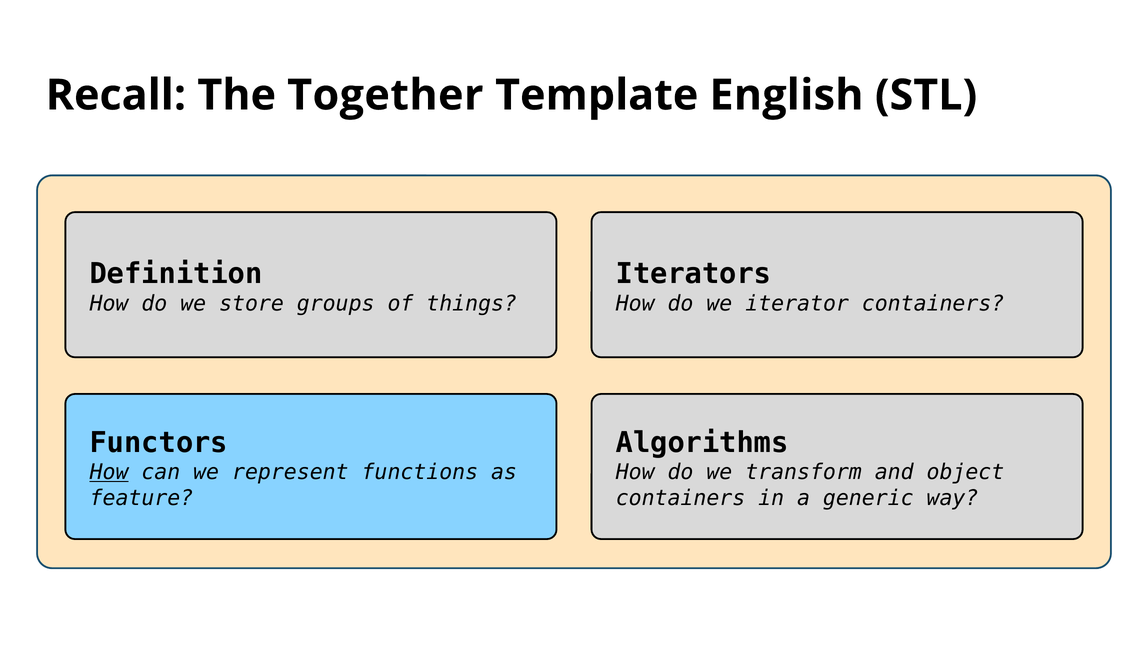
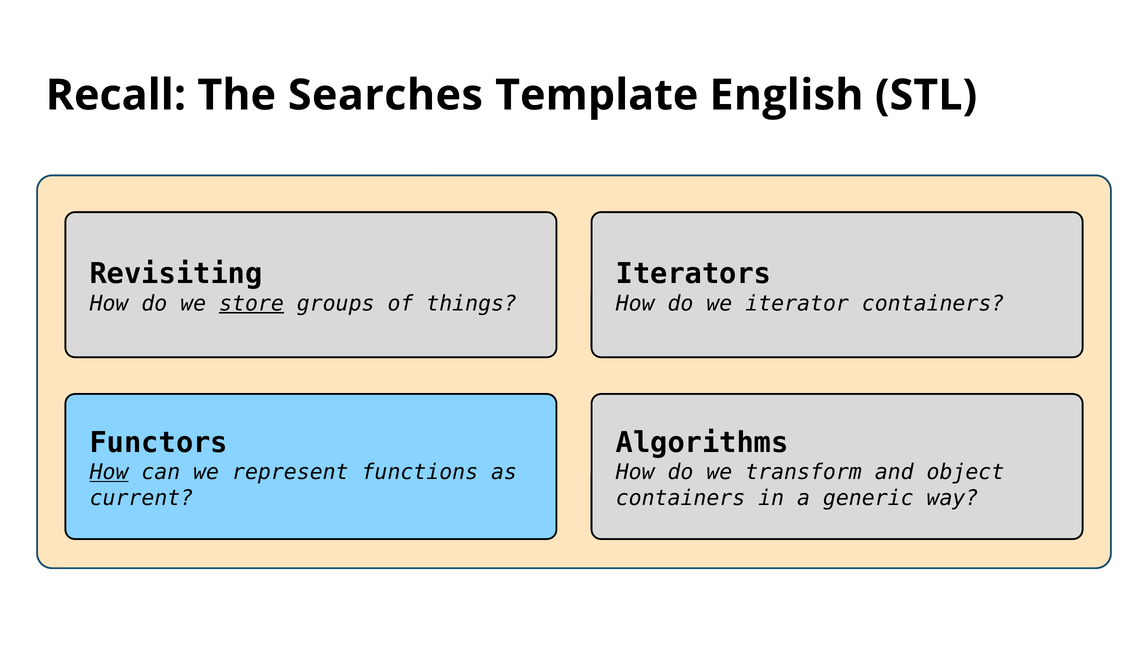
Together: Together -> Searches
Definition: Definition -> Revisiting
store underline: none -> present
feature: feature -> current
